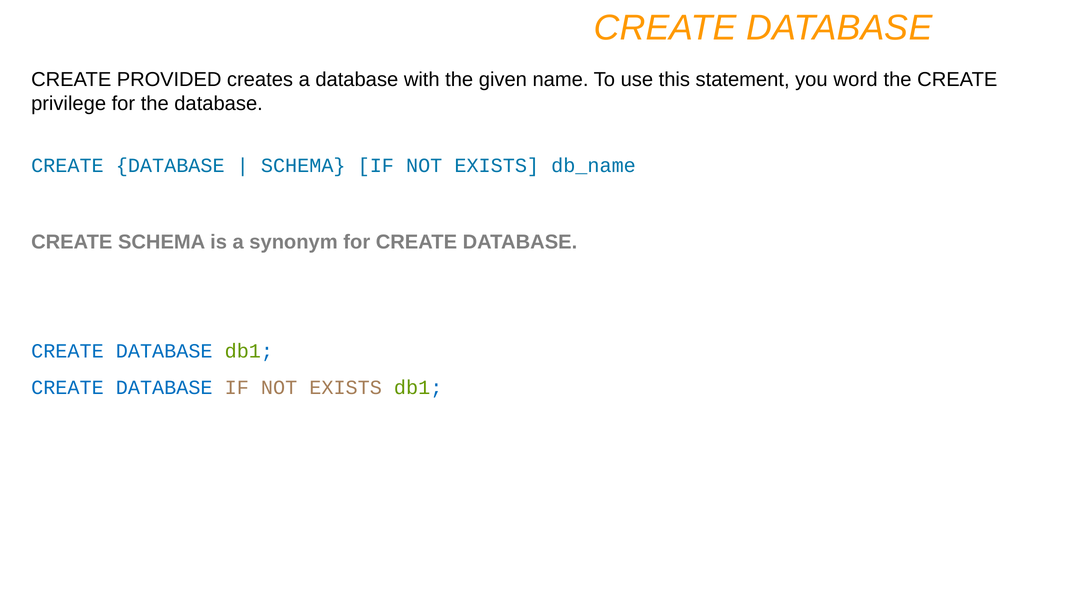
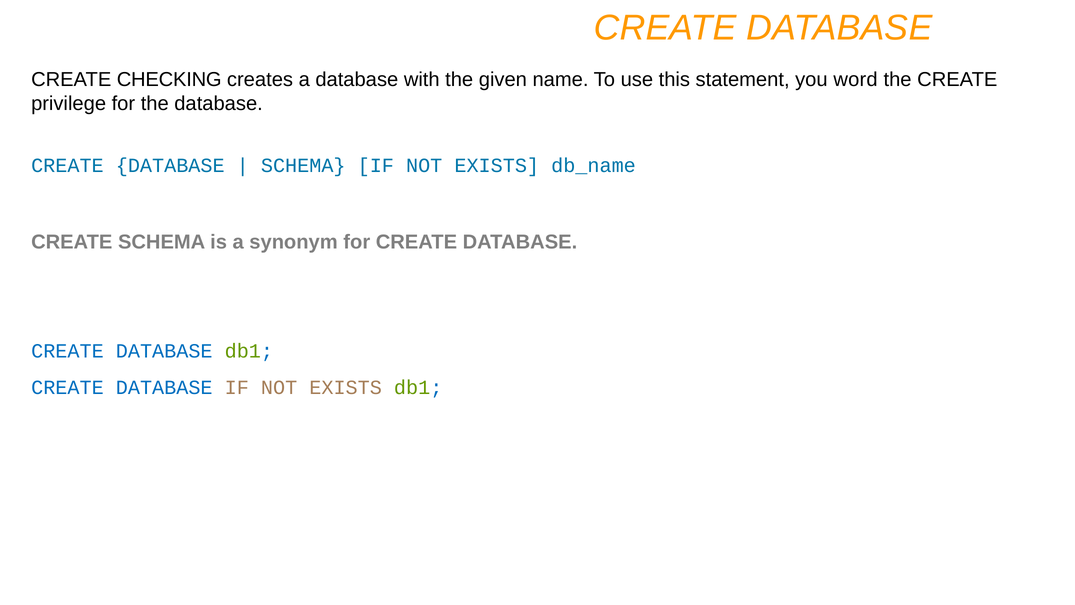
PROVIDED: PROVIDED -> CHECKING
